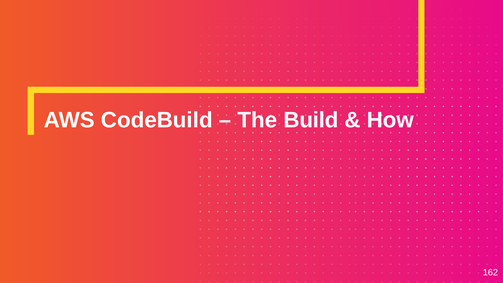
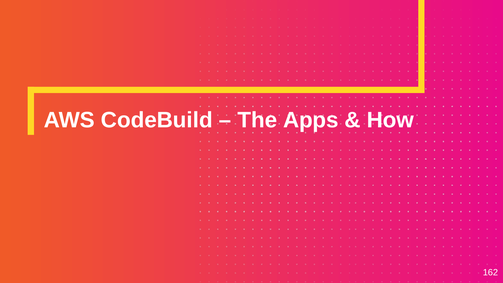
Build: Build -> Apps
